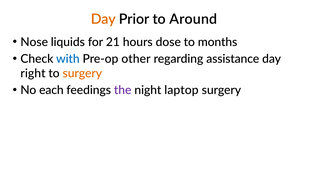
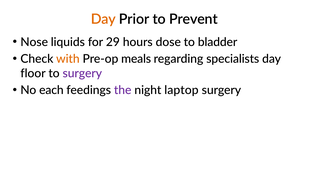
Around: Around -> Prevent
21: 21 -> 29
months: months -> bladder
with colour: blue -> orange
other: other -> meals
assistance: assistance -> specialists
right: right -> floor
surgery at (82, 73) colour: orange -> purple
